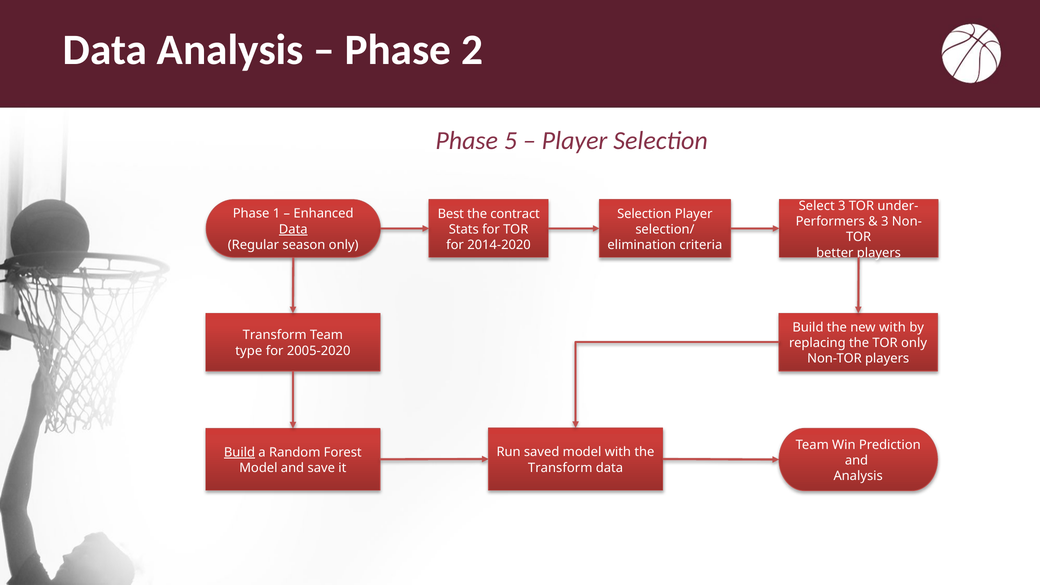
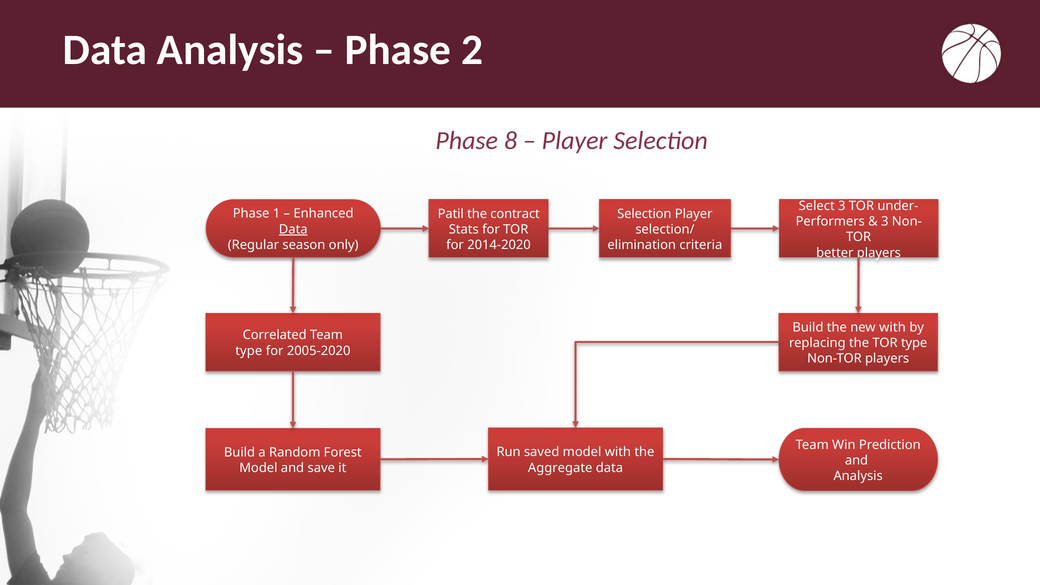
5: 5 -> 8
Best: Best -> Patil
Transform at (275, 335): Transform -> Correlated
TOR only: only -> type
Build at (239, 453) underline: present -> none
Transform at (560, 468): Transform -> Aggregate
